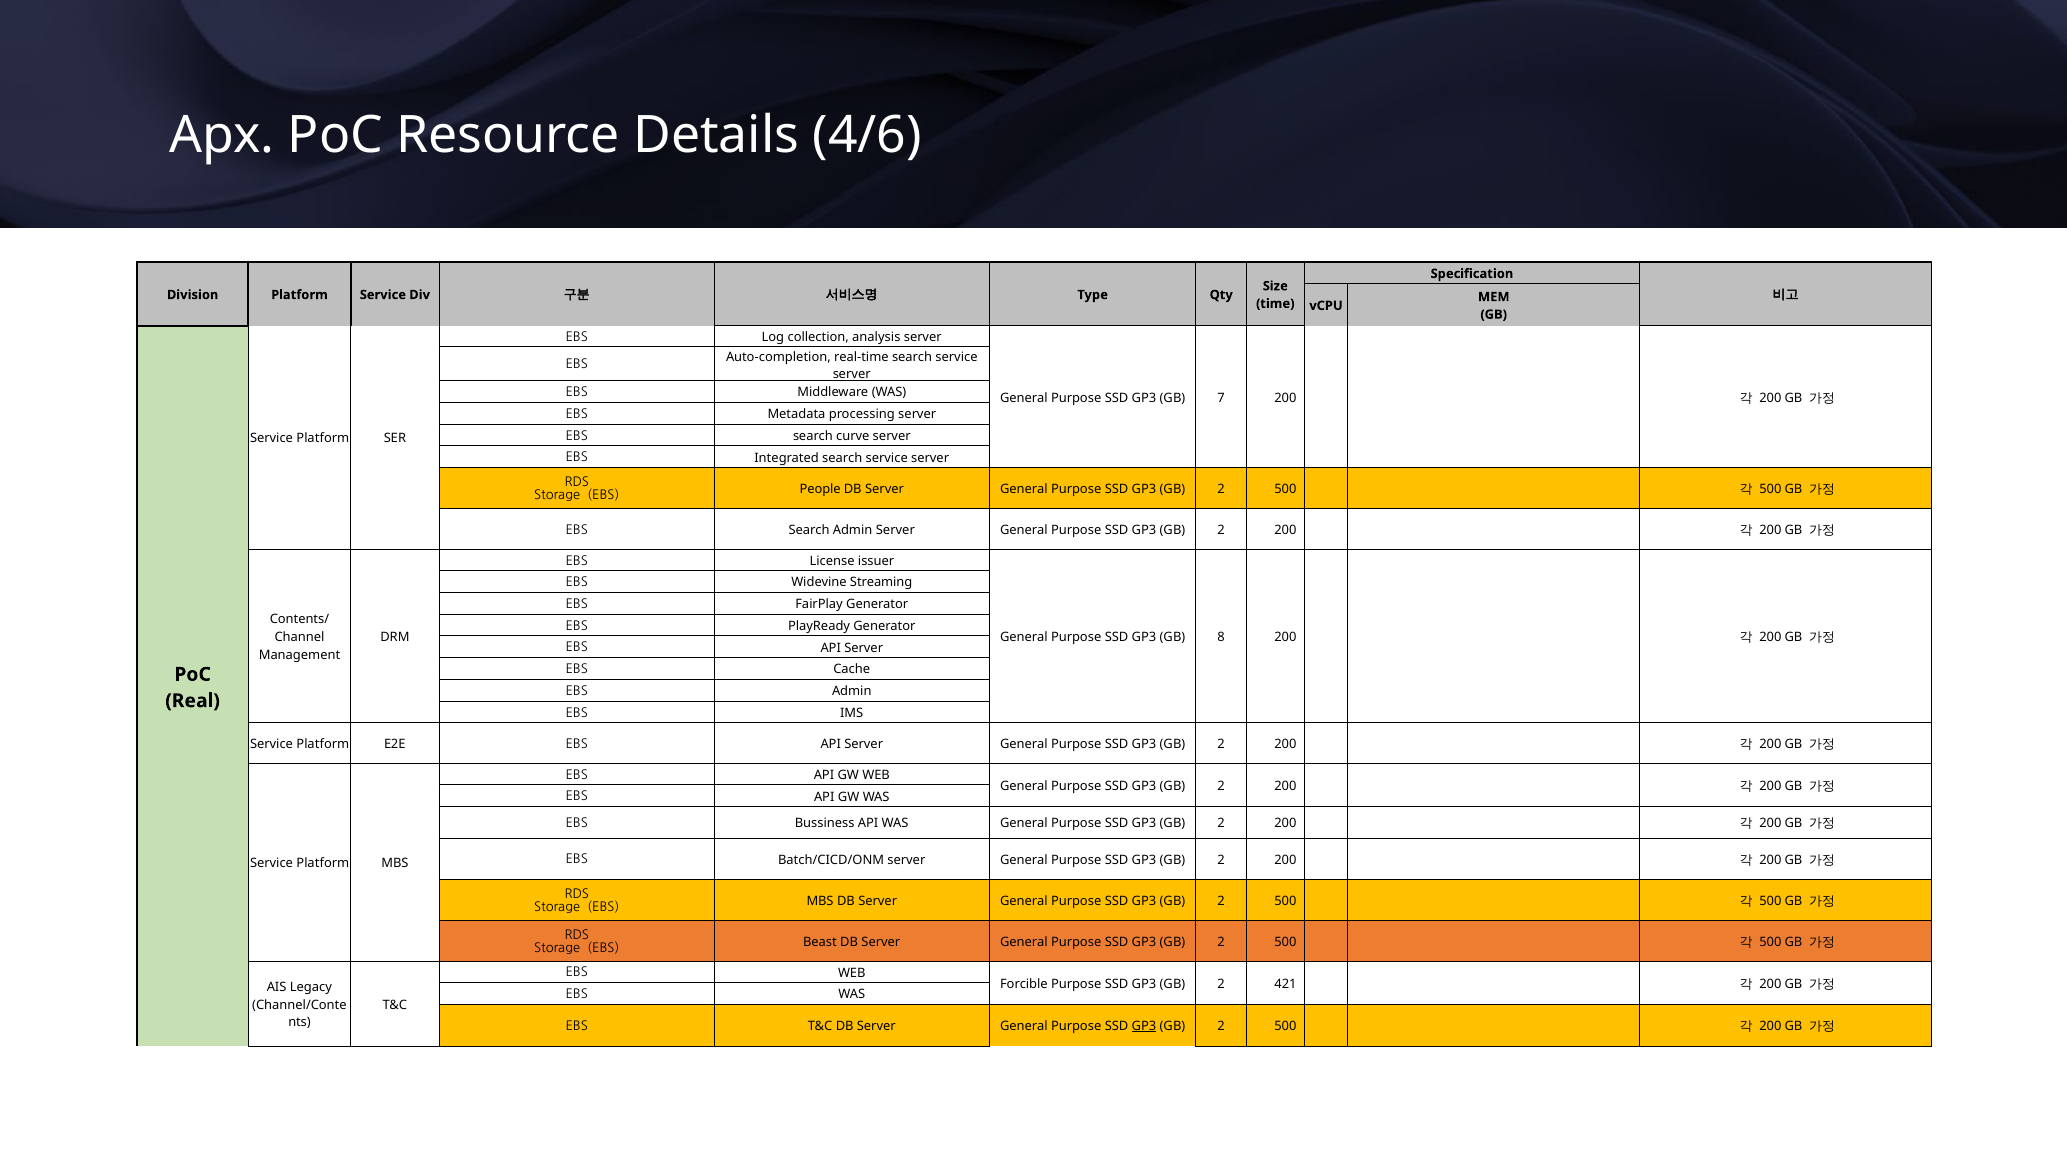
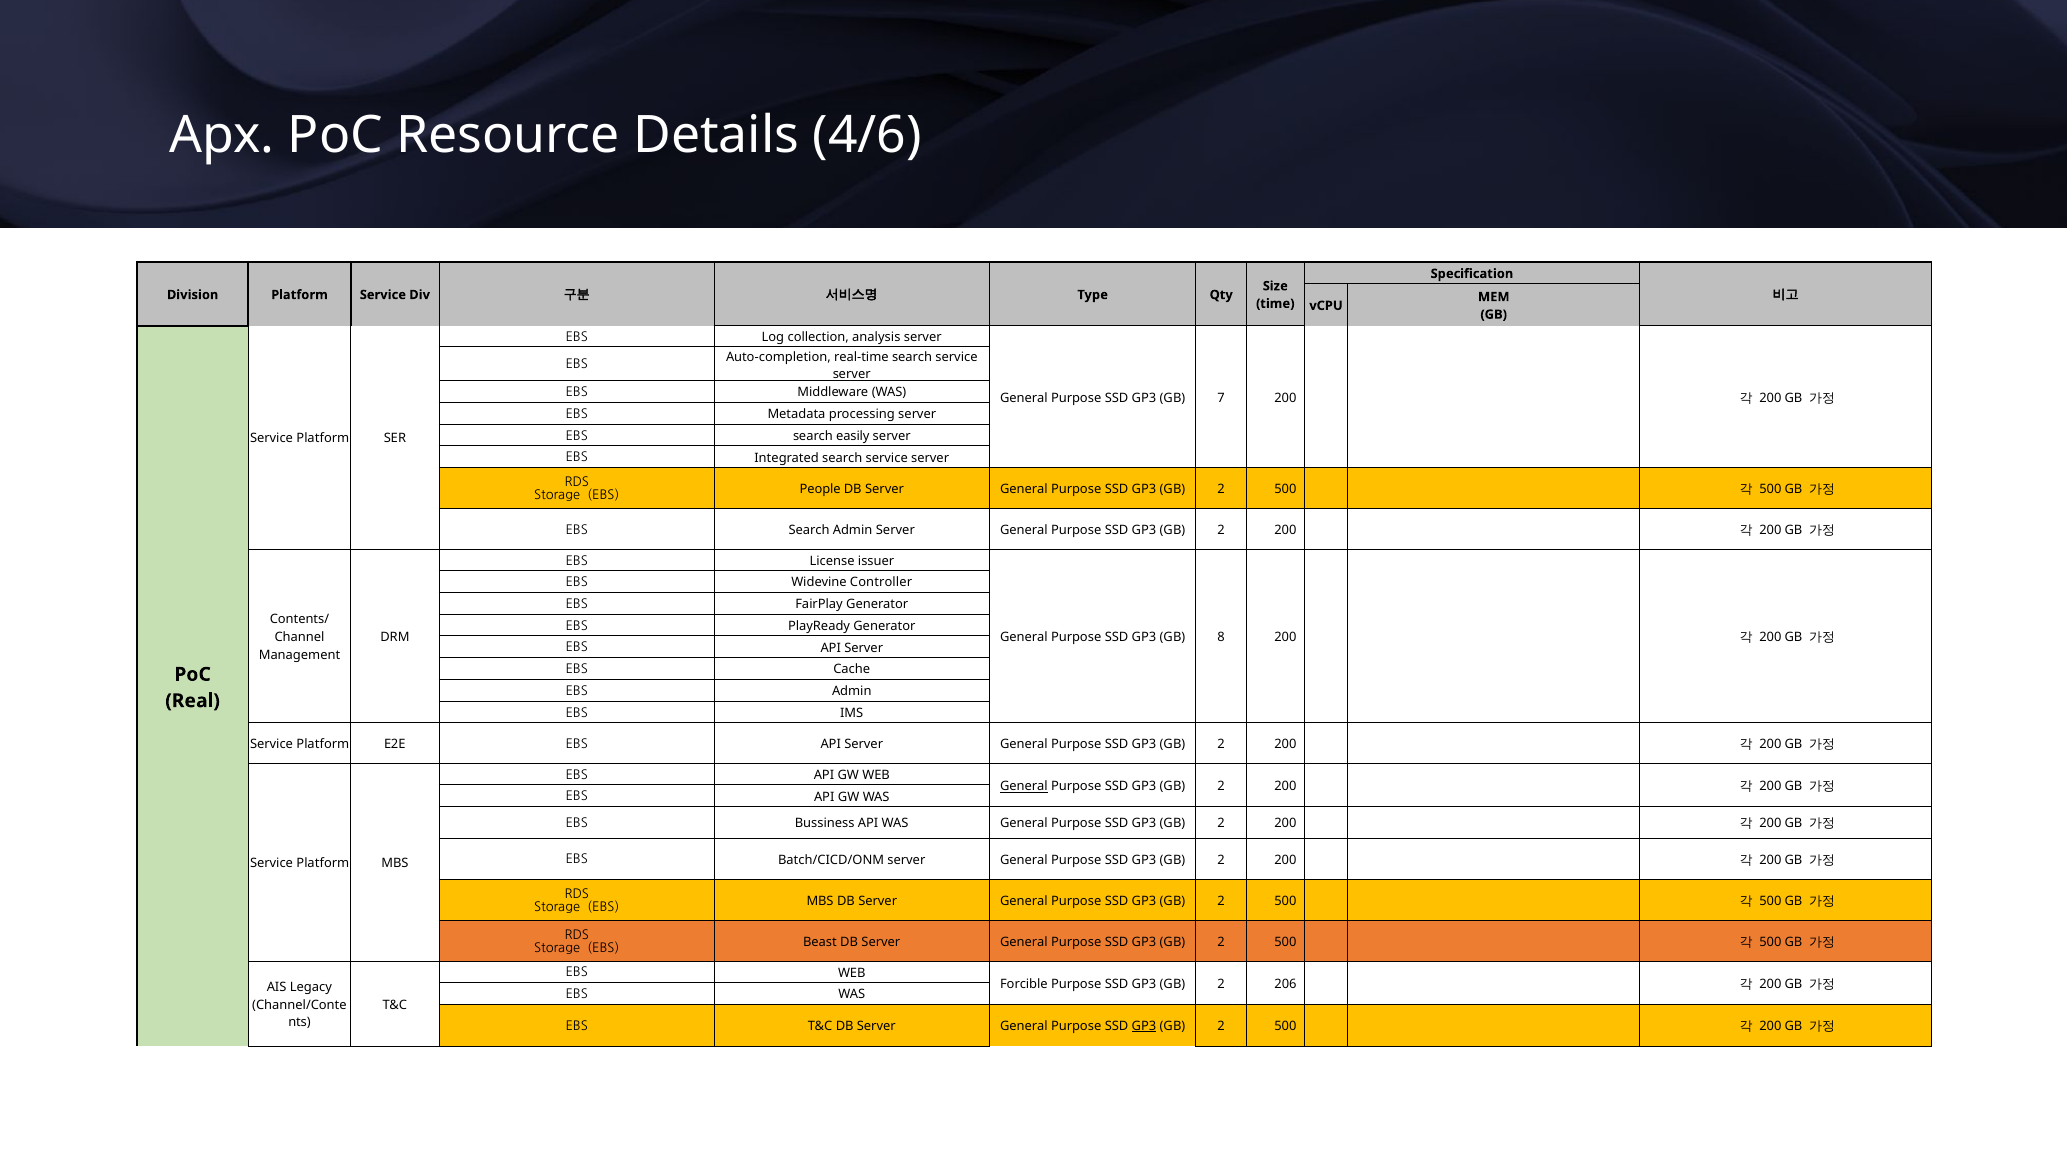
curve: curve -> easily
Streaming: Streaming -> Controller
General at (1024, 786) underline: none -> present
421: 421 -> 206
